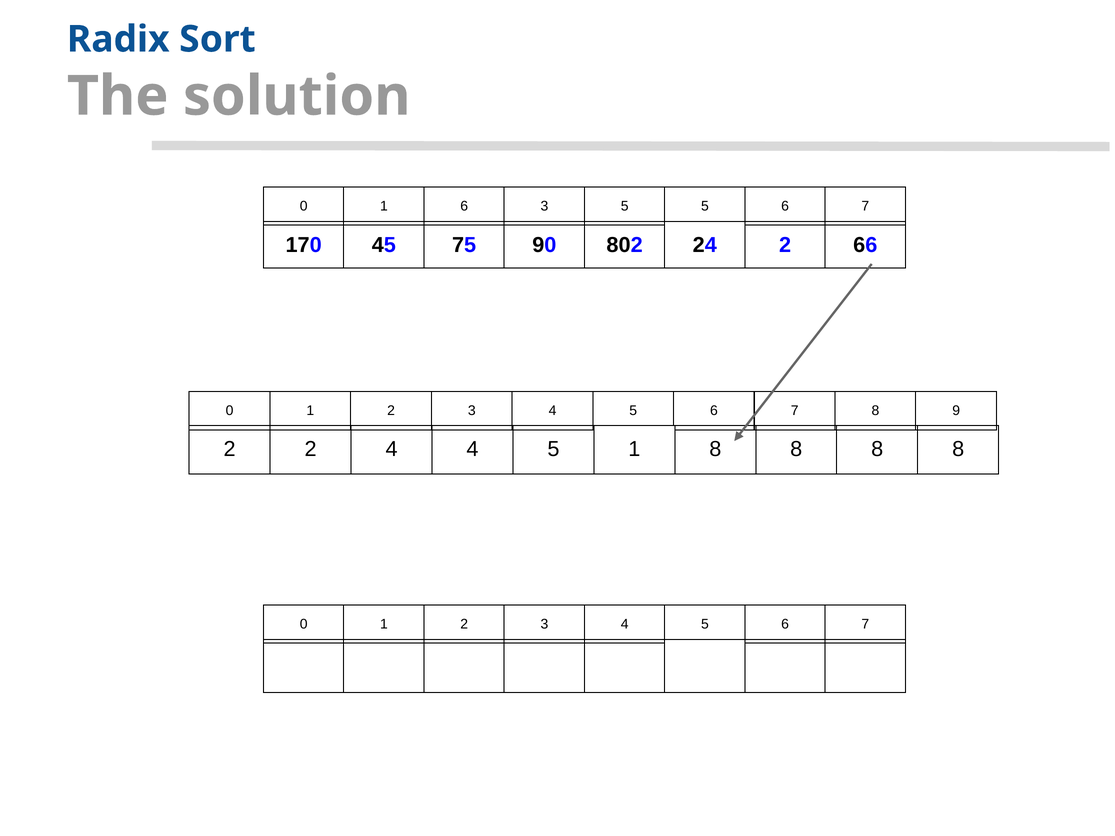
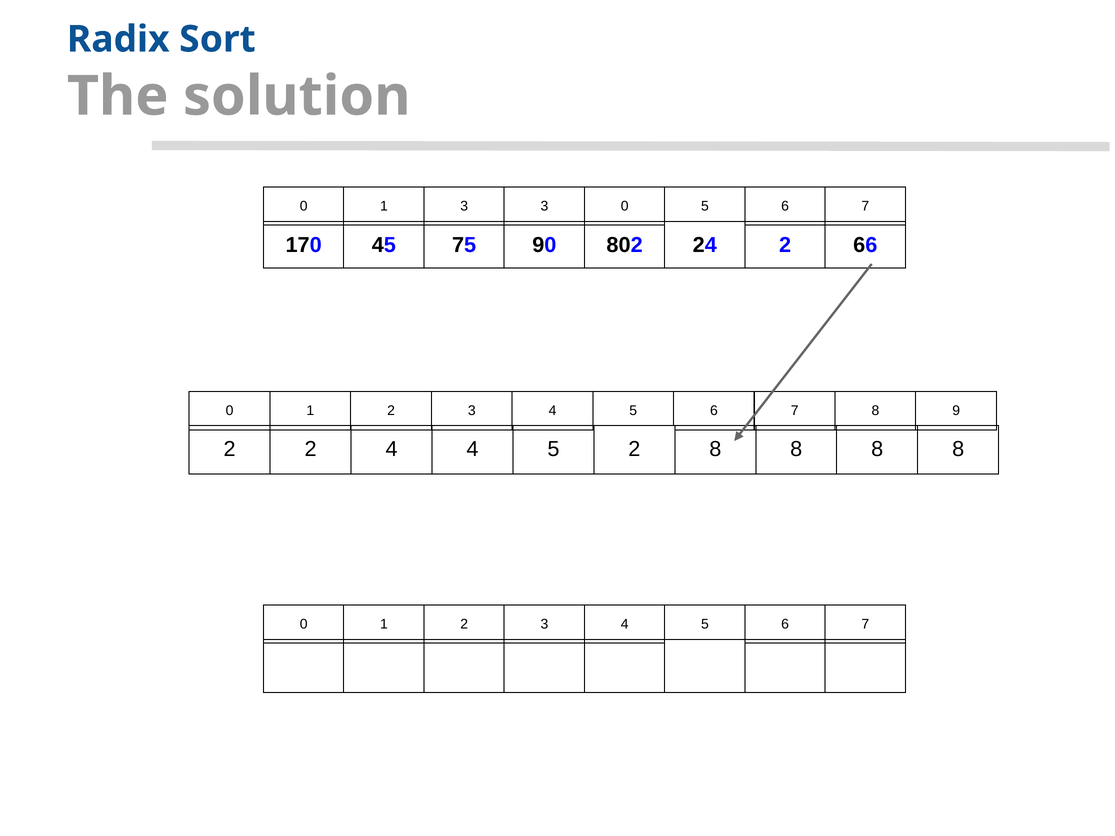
1 6: 6 -> 3
3 5: 5 -> 0
5 1: 1 -> 2
